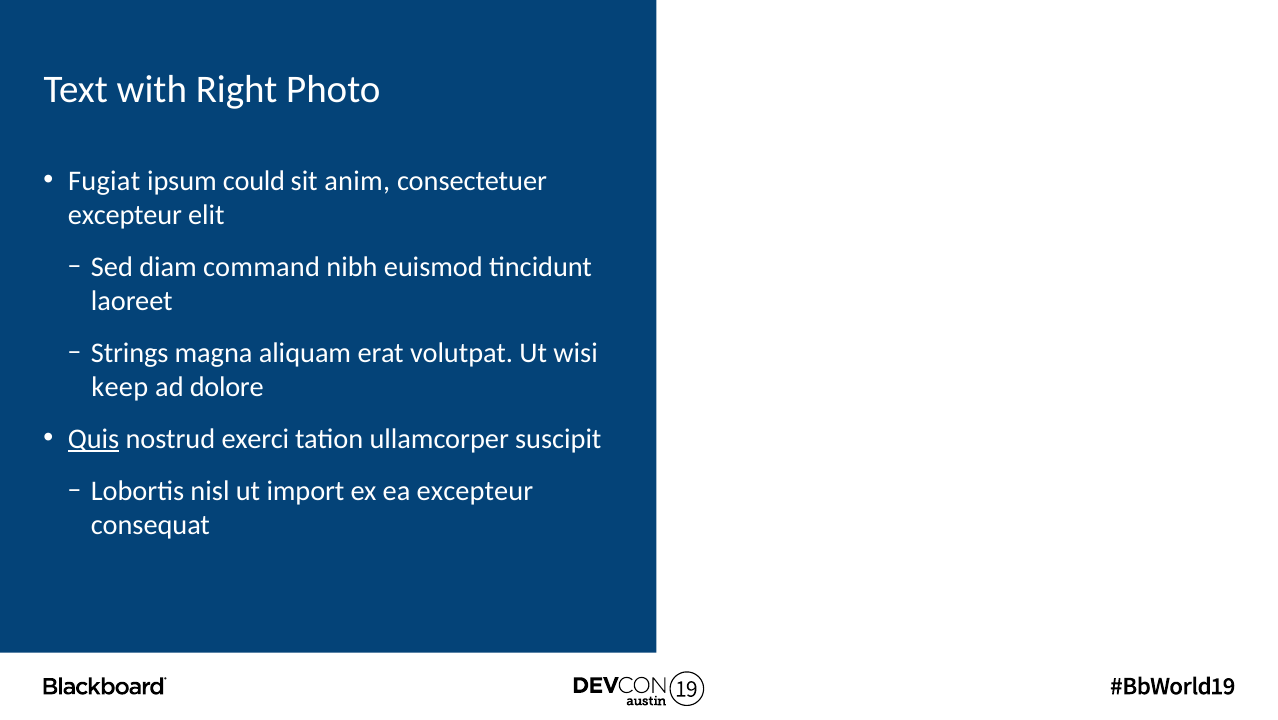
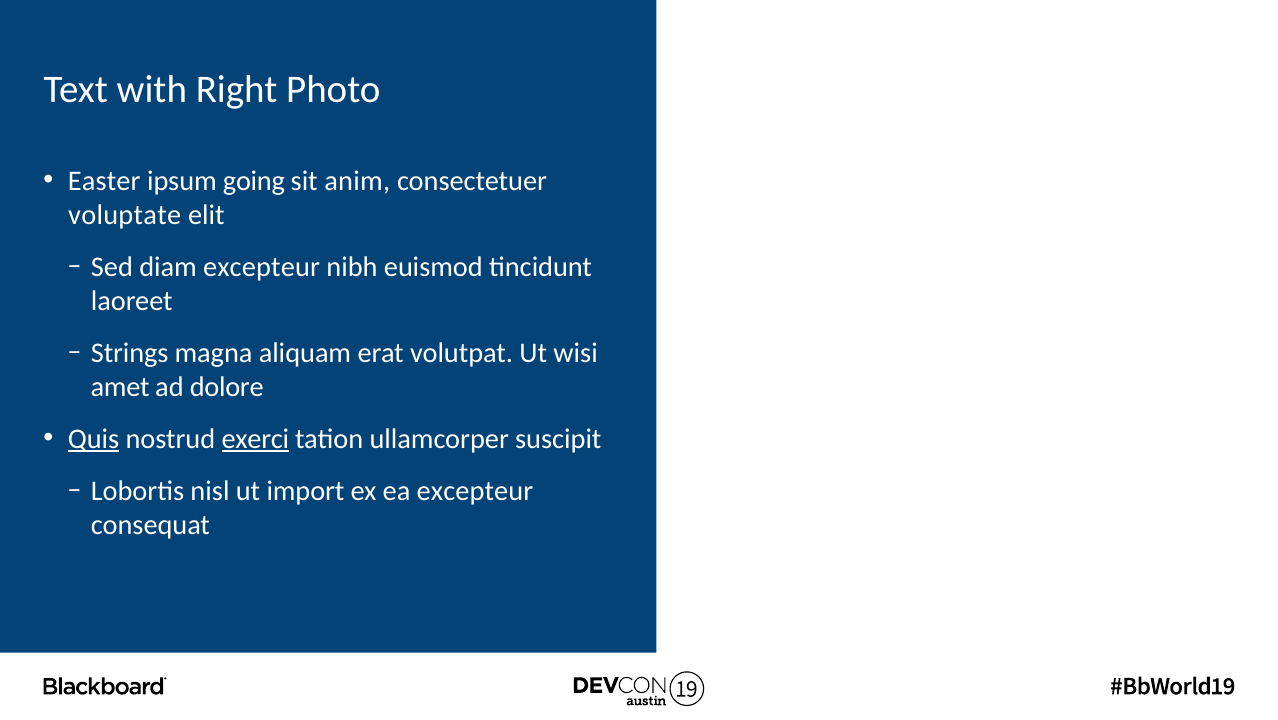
Fugiat: Fugiat -> Easter
could: could -> going
excepteur at (125, 215): excepteur -> voluptate
diam command: command -> excepteur
keep: keep -> amet
exerci underline: none -> present
